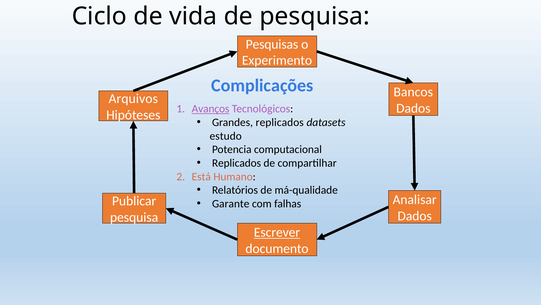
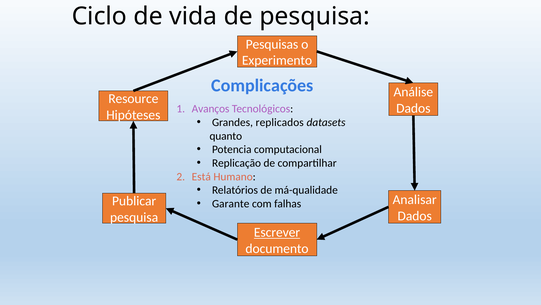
Bancos: Bancos -> Análise
Arquivos: Arquivos -> Resource
Avanços underline: present -> none
estudo: estudo -> quanto
Replicados at (237, 163): Replicados -> Replicação
